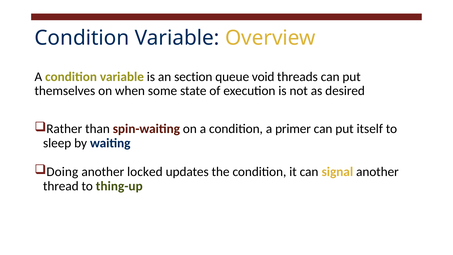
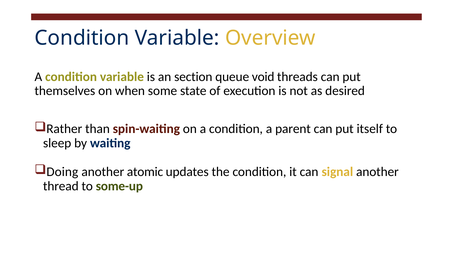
primer: primer -> parent
locked: locked -> atomic
thing-up: thing-up -> some-up
